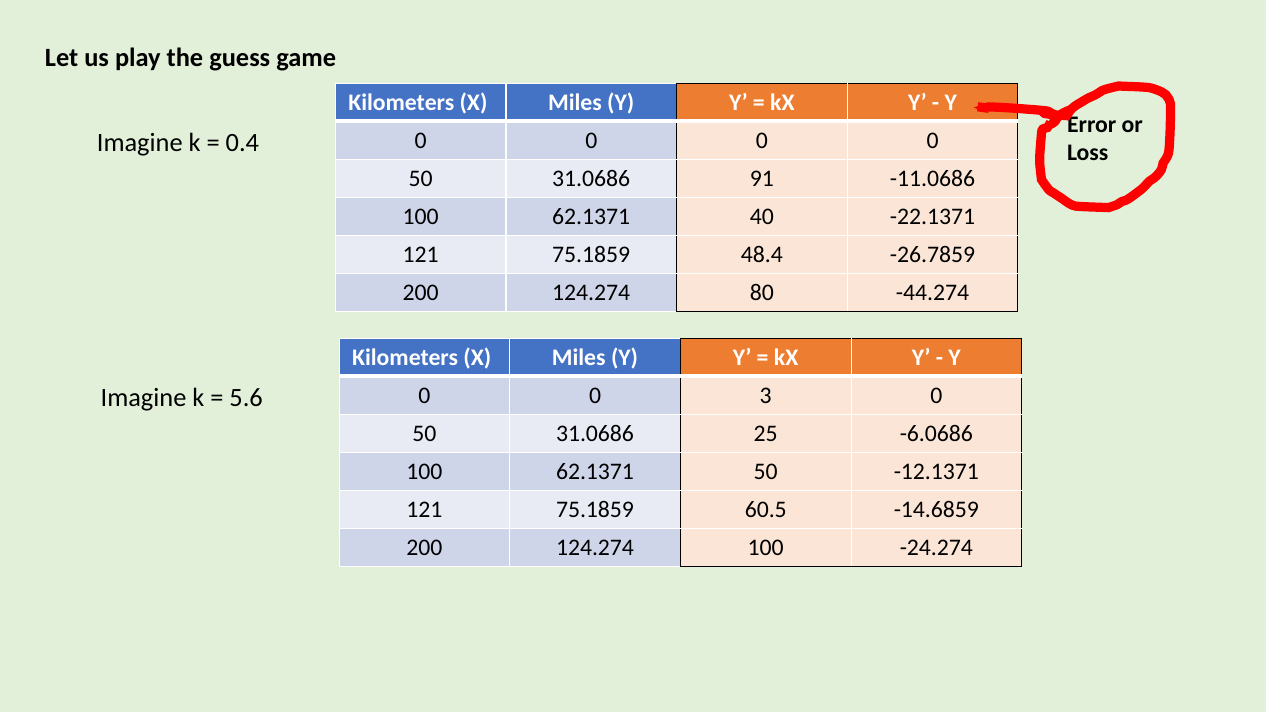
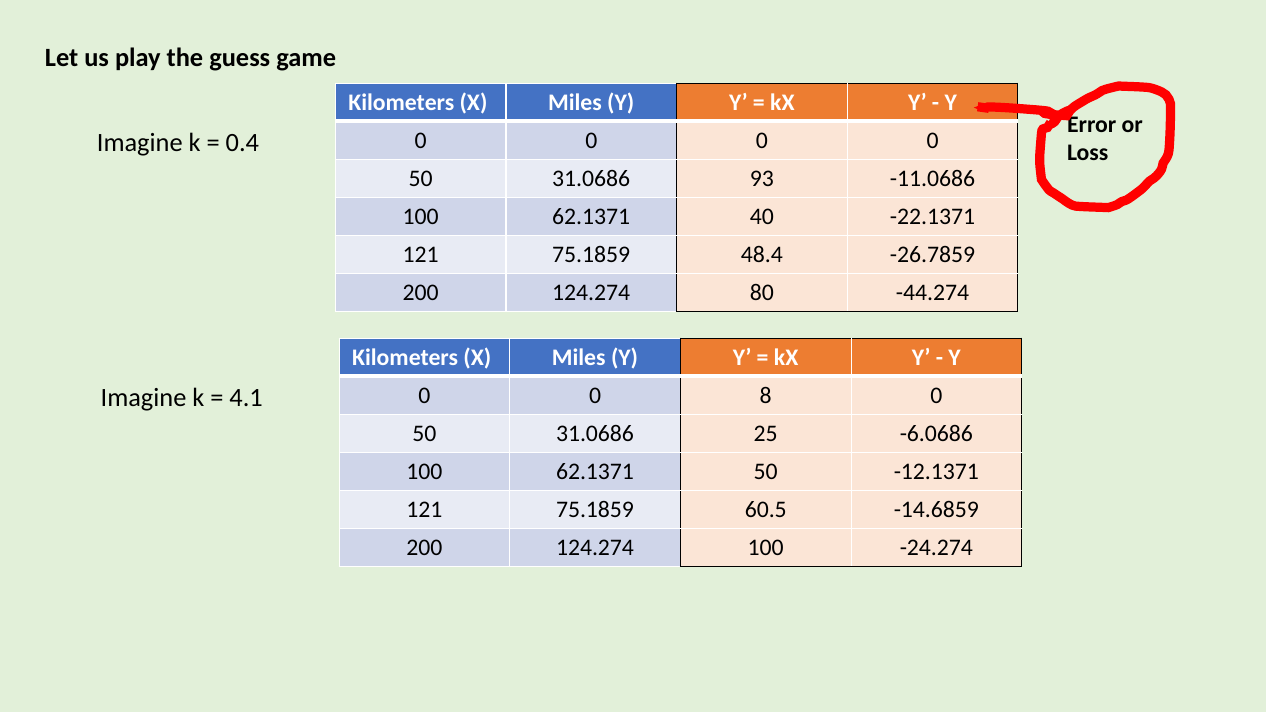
91: 91 -> 93
3: 3 -> 8
5.6: 5.6 -> 4.1
